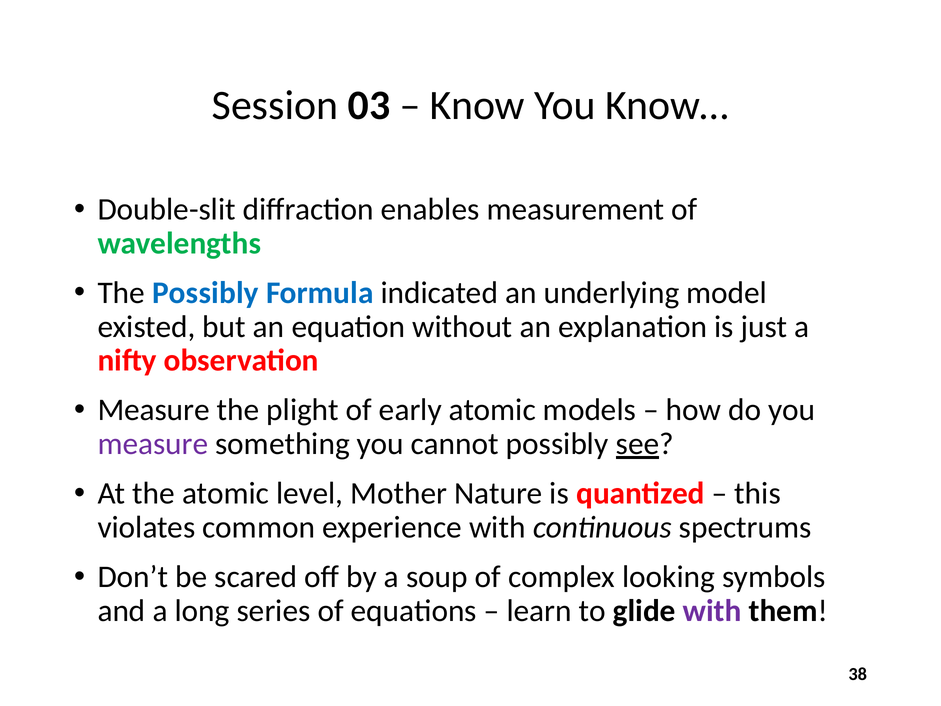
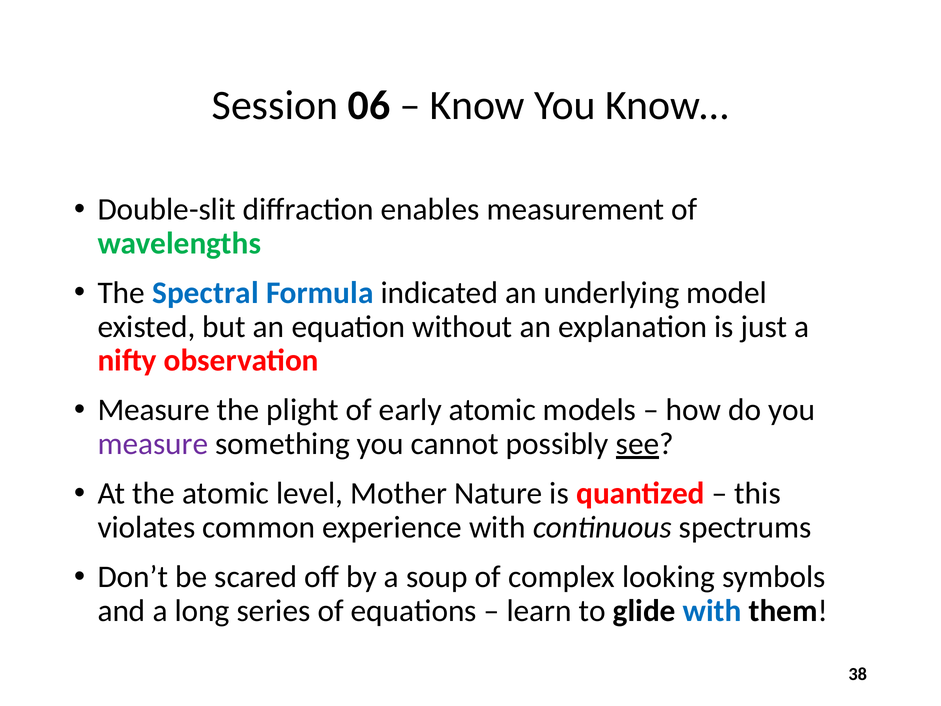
03: 03 -> 06
The Possibly: Possibly -> Spectral
with at (712, 611) colour: purple -> blue
